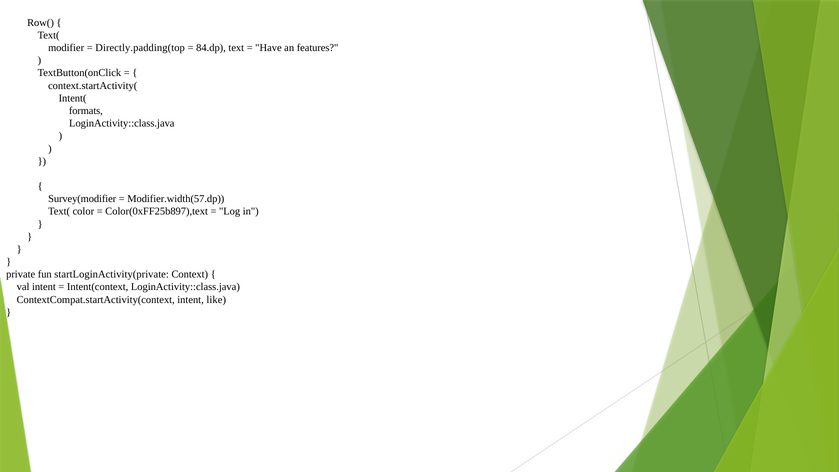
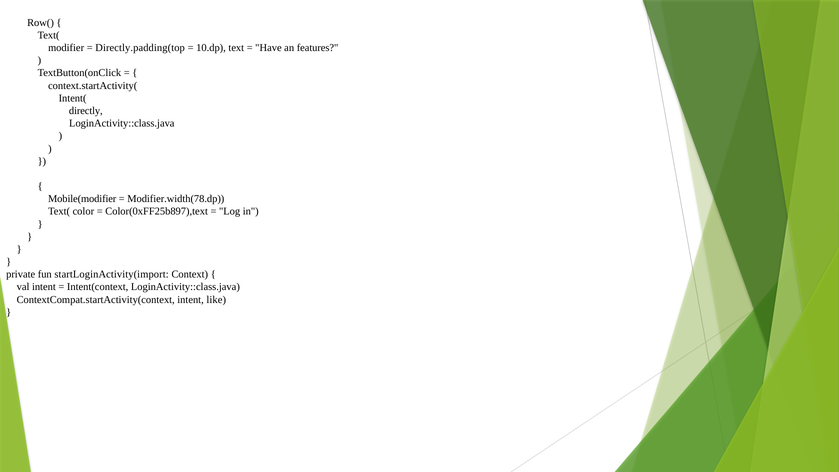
84.dp: 84.dp -> 10.dp
formats: formats -> directly
Survey(modifier: Survey(modifier -> Mobile(modifier
Modifier.width(57.dp: Modifier.width(57.dp -> Modifier.width(78.dp
startLoginActivity(private: startLoginActivity(private -> startLoginActivity(import
